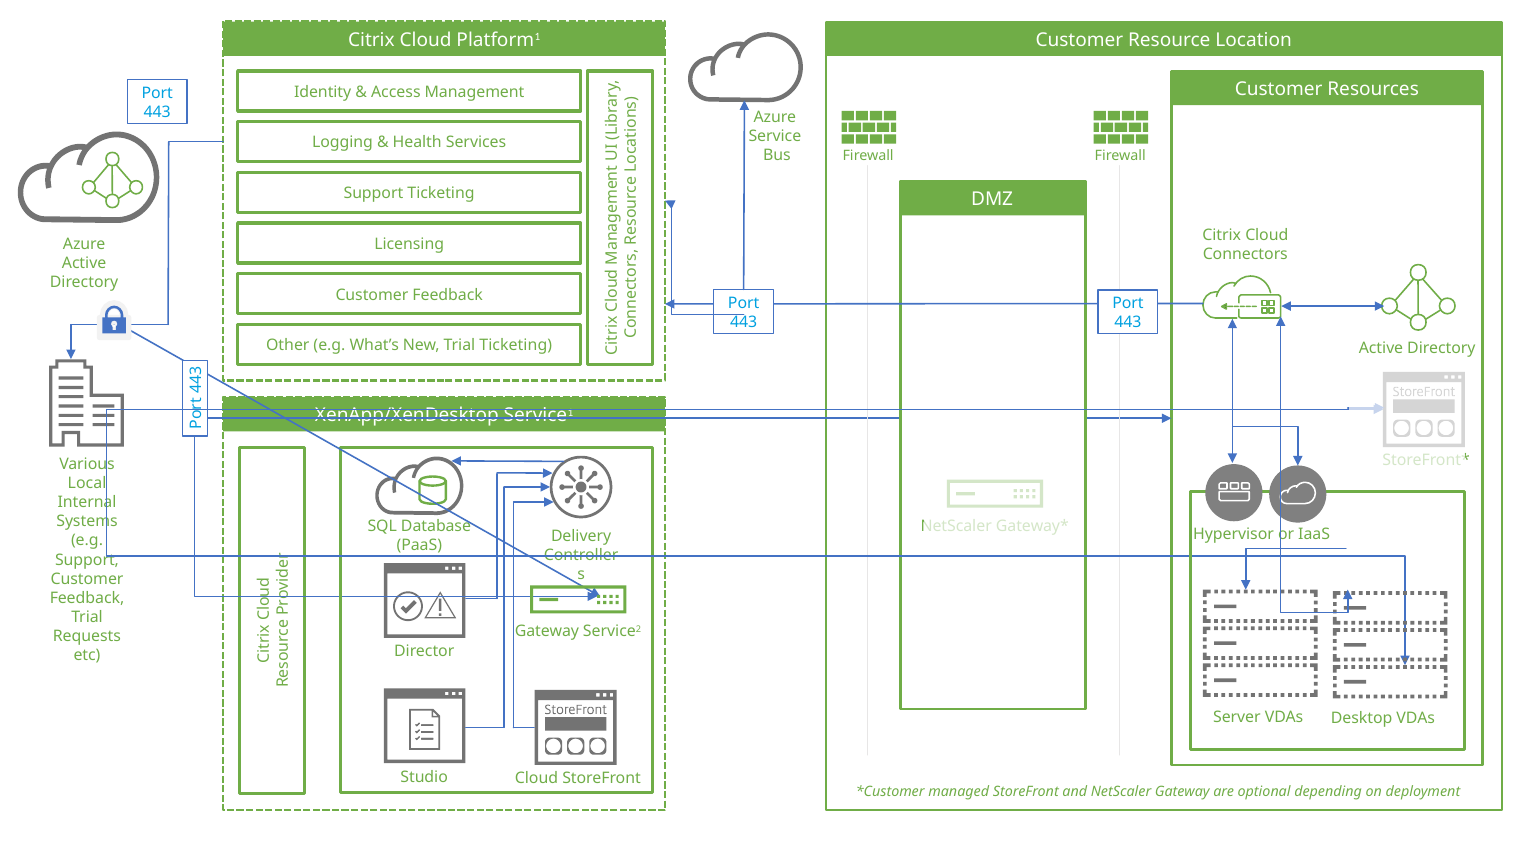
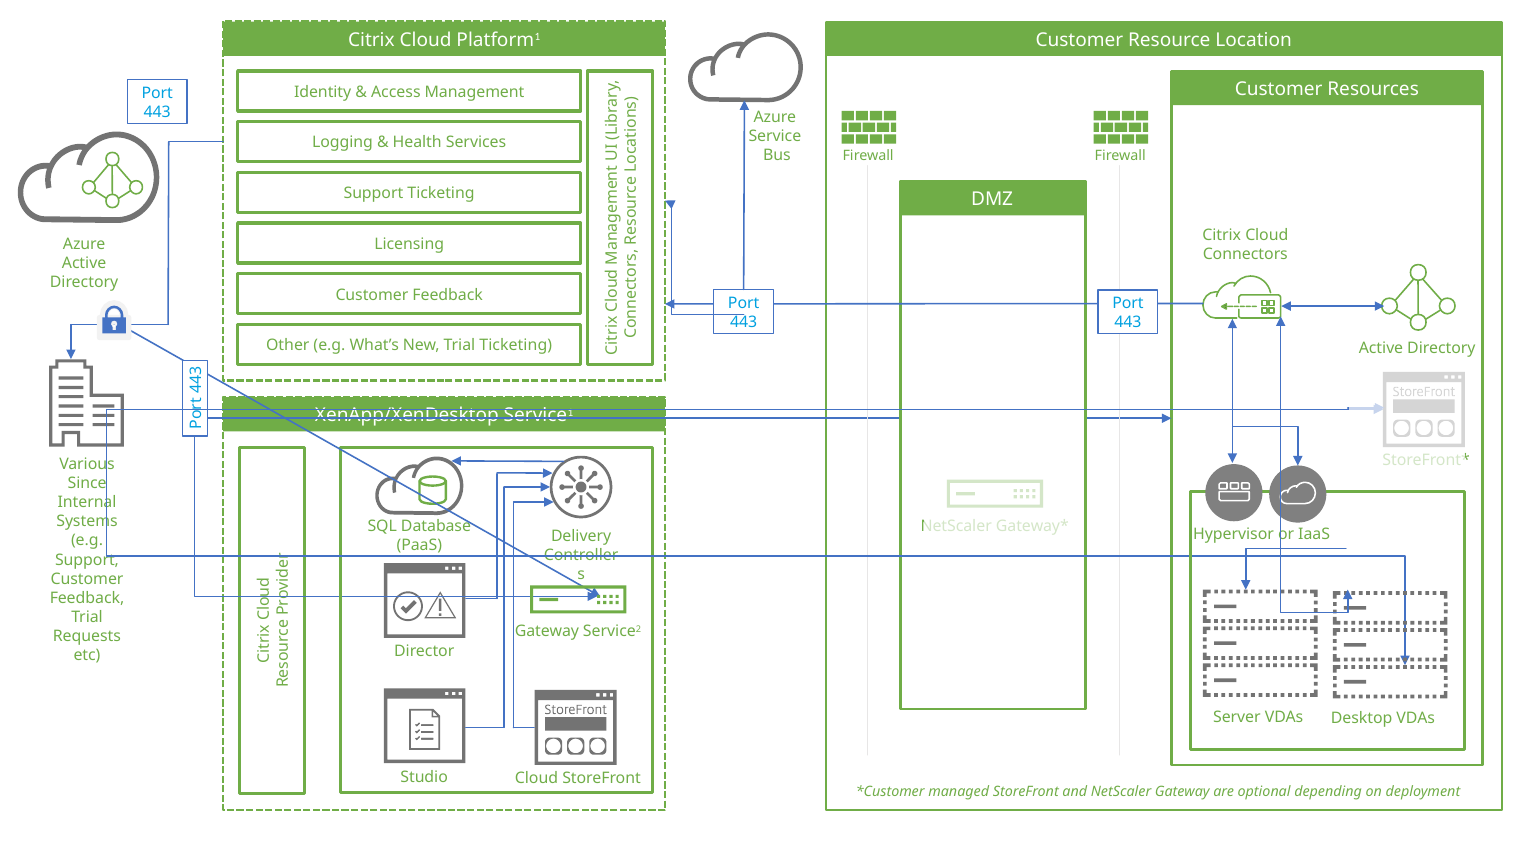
Local: Local -> Since
